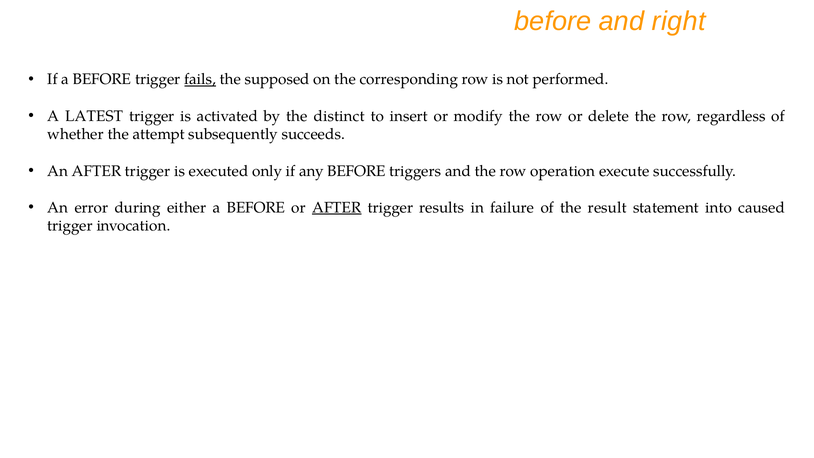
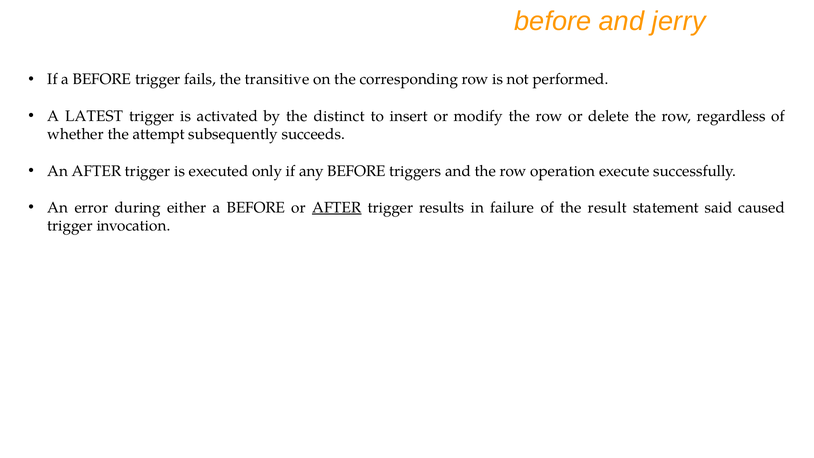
right: right -> jerry
fails underline: present -> none
supposed: supposed -> transitive
into: into -> said
